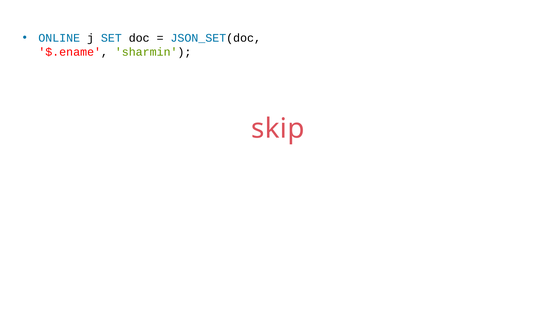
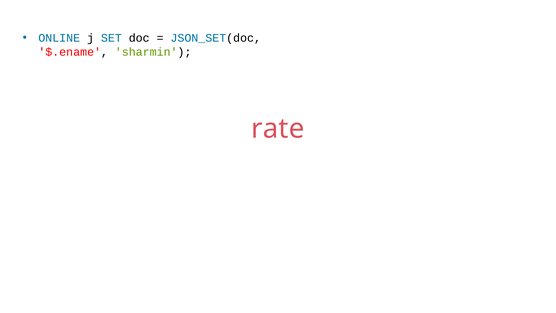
skip: skip -> rate
